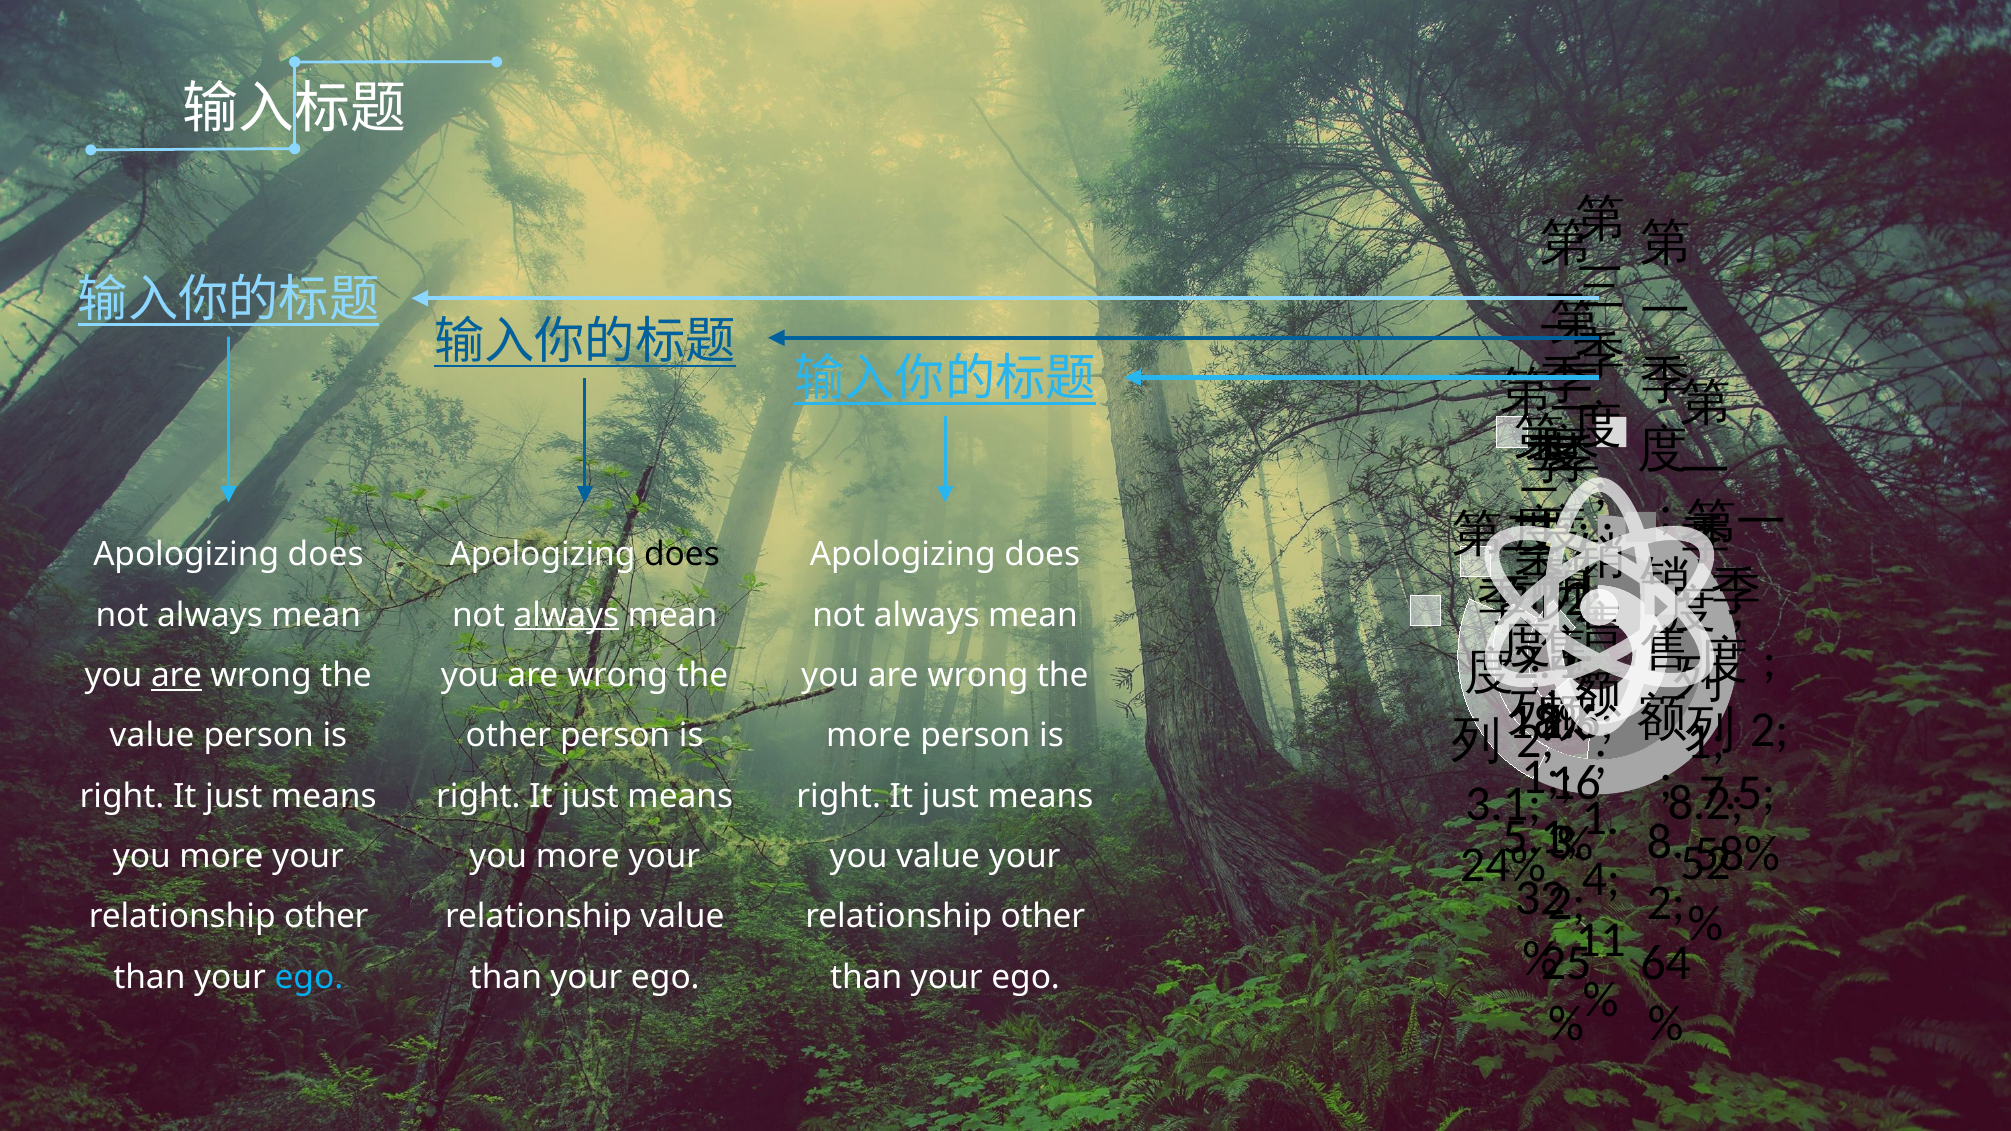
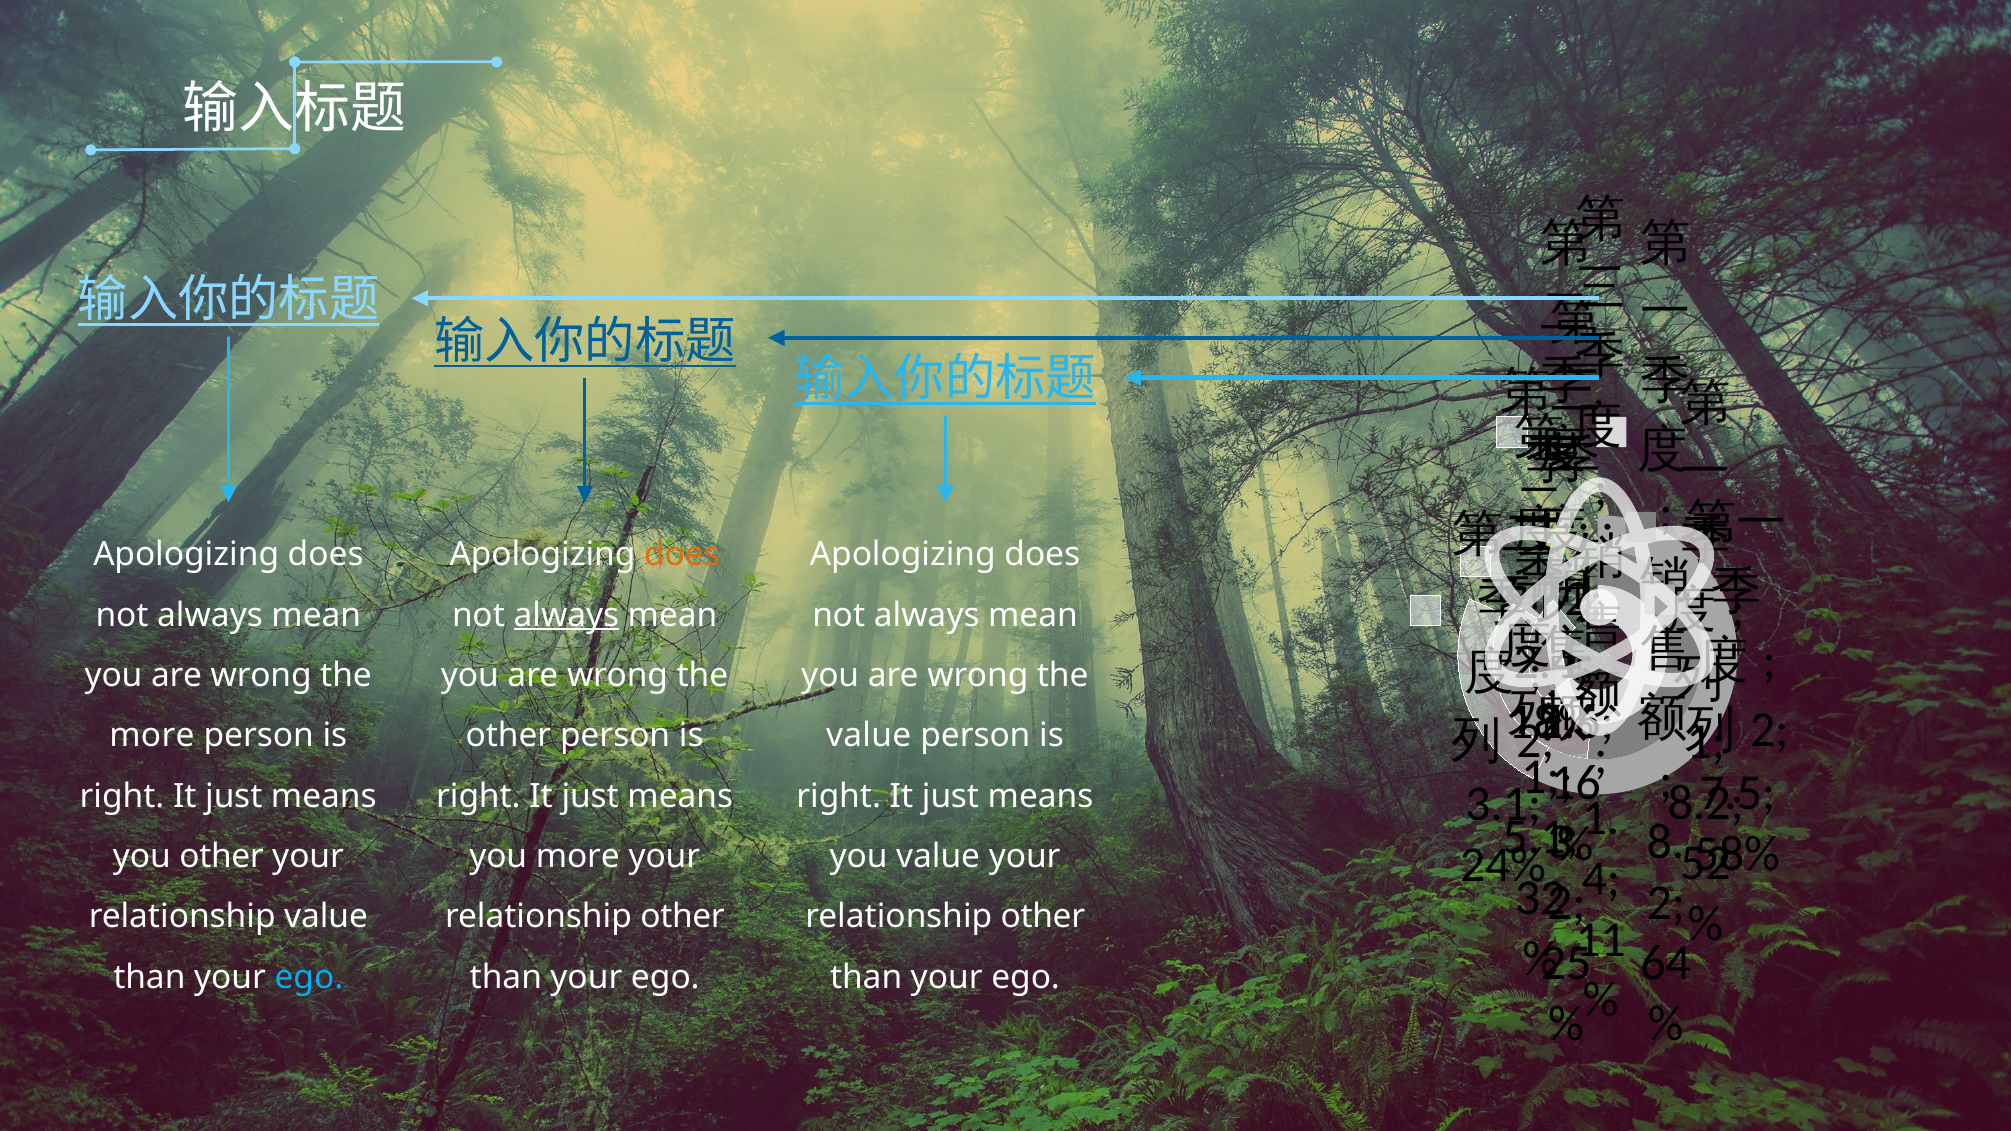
does at (682, 555) colour: black -> orange
are at (177, 676) underline: present -> none
value at (152, 736): value -> more
more at (869, 736): more -> value
more at (221, 857): more -> other
other at (326, 917): other -> value
value at (682, 917): value -> other
